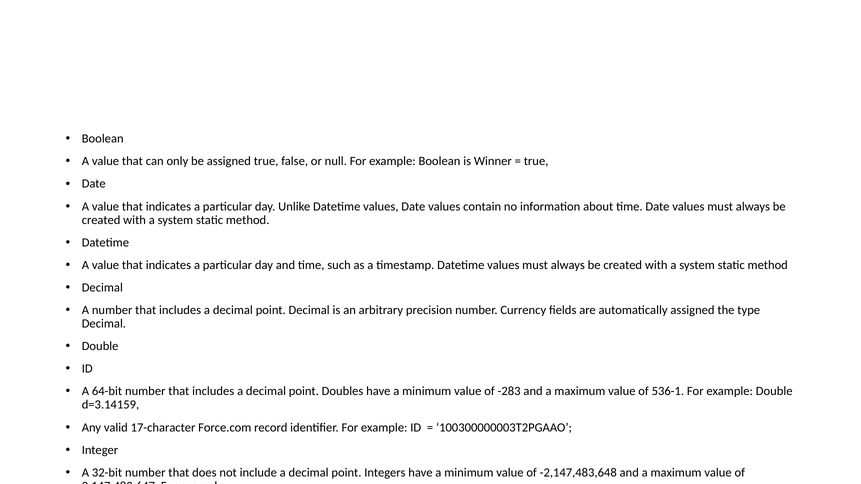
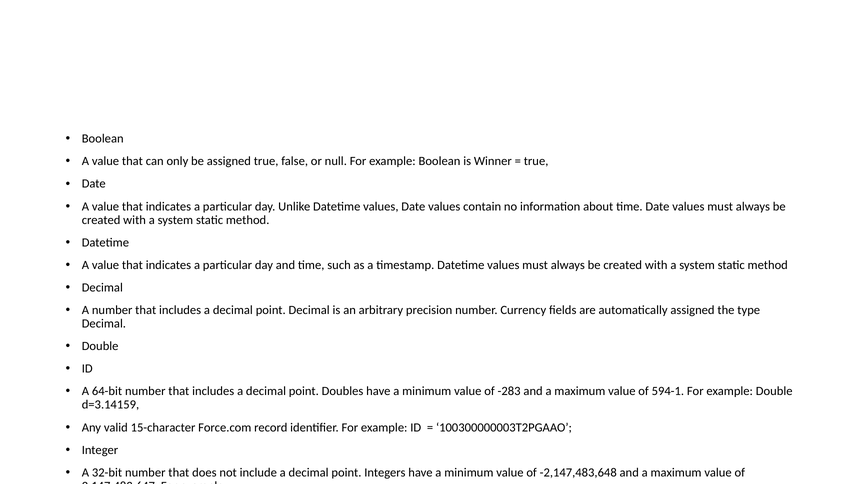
536-1: 536-1 -> 594-1
17-character: 17-character -> 15-character
